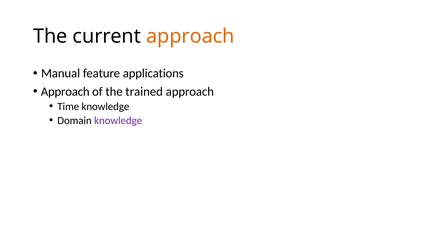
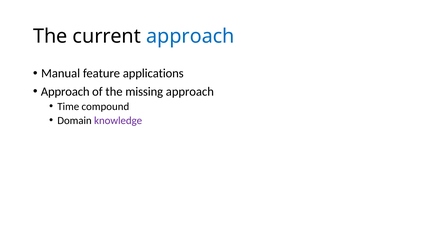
approach at (190, 36) colour: orange -> blue
trained: trained -> missing
Time knowledge: knowledge -> compound
